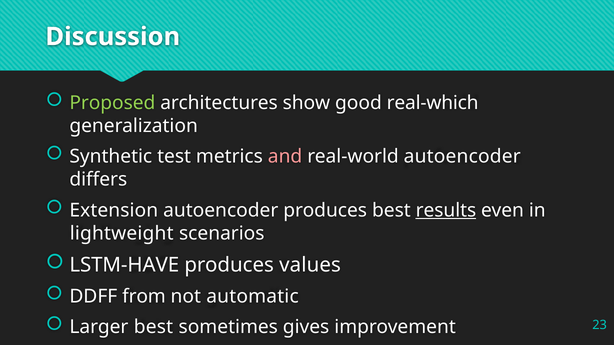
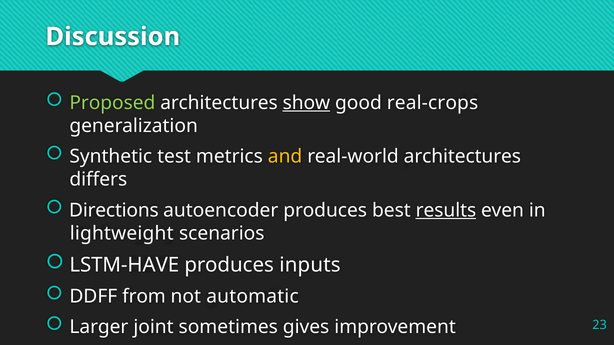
show underline: none -> present
real-which: real-which -> real-crops
and colour: pink -> yellow
real-world autoencoder: autoencoder -> architectures
Extension: Extension -> Directions
values: values -> inputs
Larger best: best -> joint
